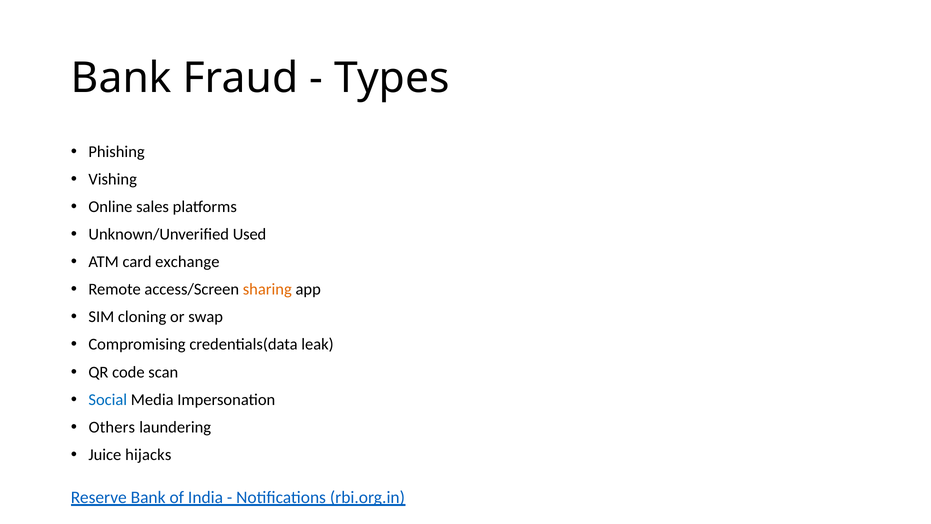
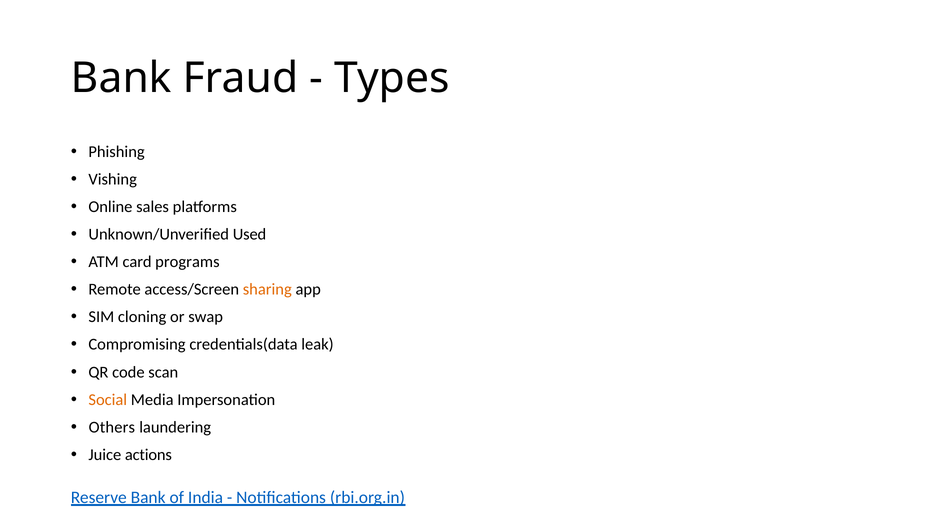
exchange: exchange -> programs
Social colour: blue -> orange
hijacks: hijacks -> actions
